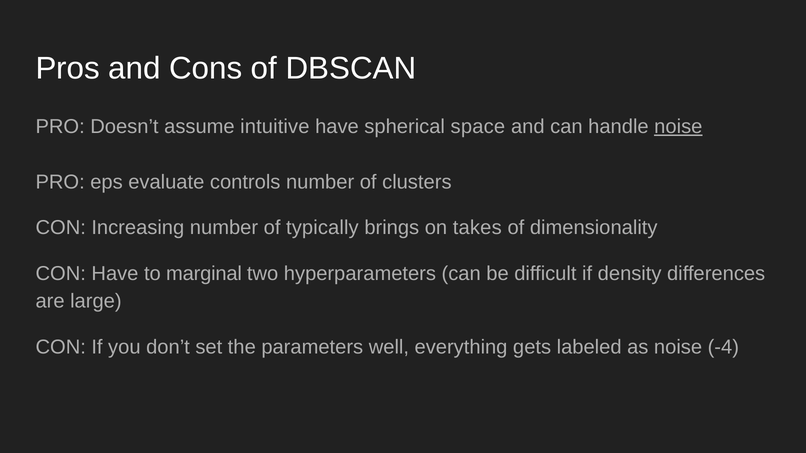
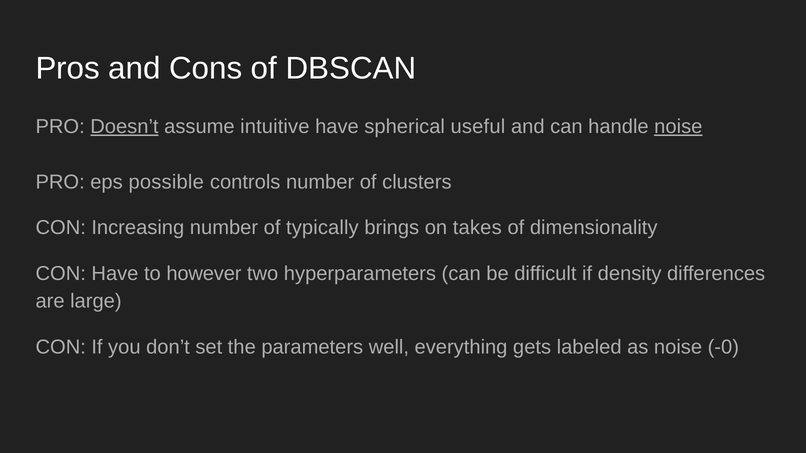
Doesn’t underline: none -> present
space: space -> useful
evaluate: evaluate -> possible
marginal: marginal -> however
-4: -4 -> -0
